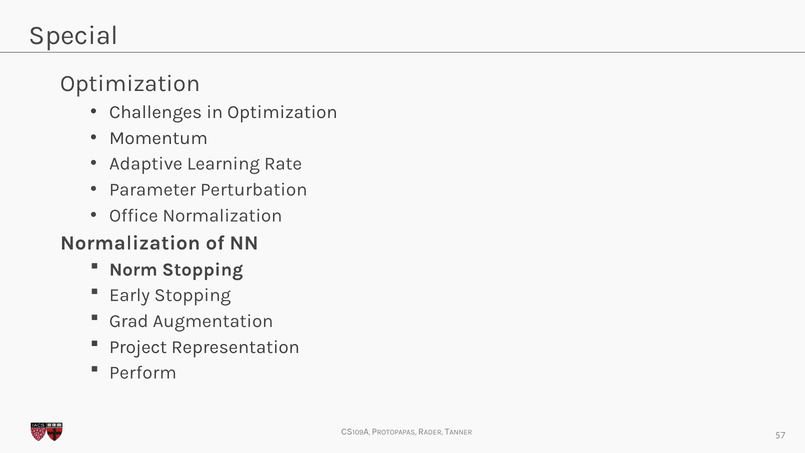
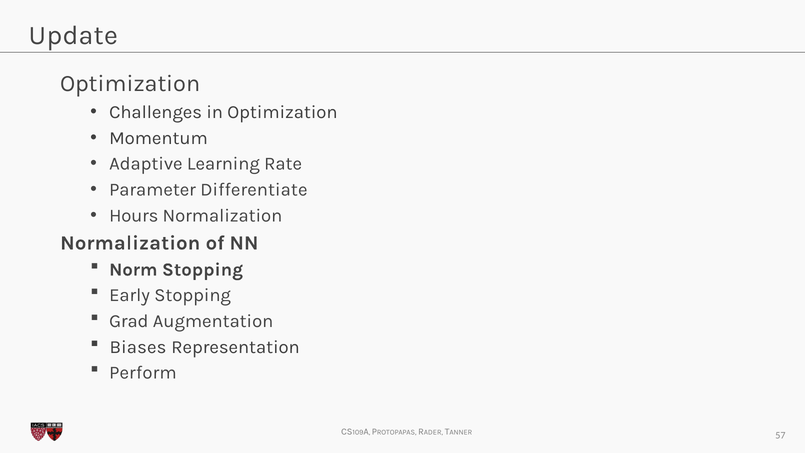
Special: Special -> Update
Perturbation: Perturbation -> Differentiate
Office: Office -> Hours
Project: Project -> Biases
